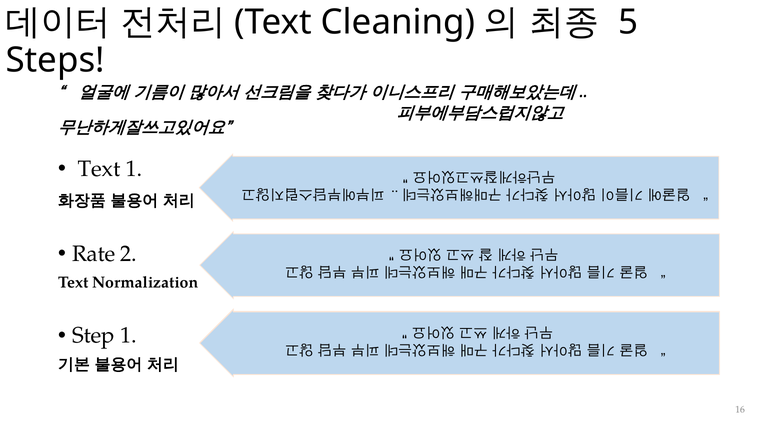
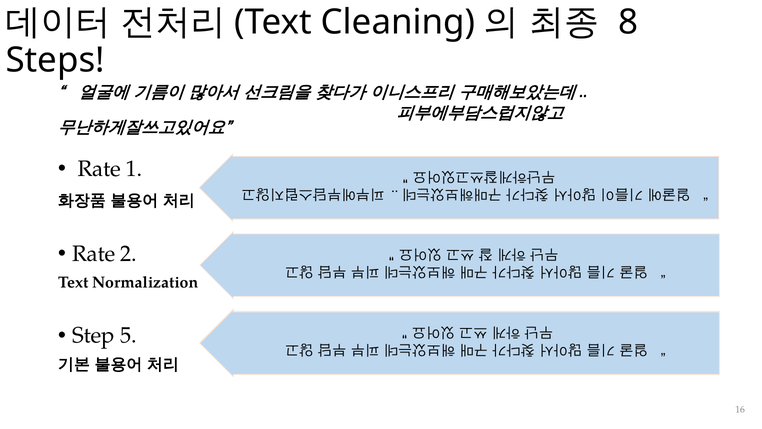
5: 5 -> 8
Text at (99, 169): Text -> Rate
Step 1: 1 -> 5
